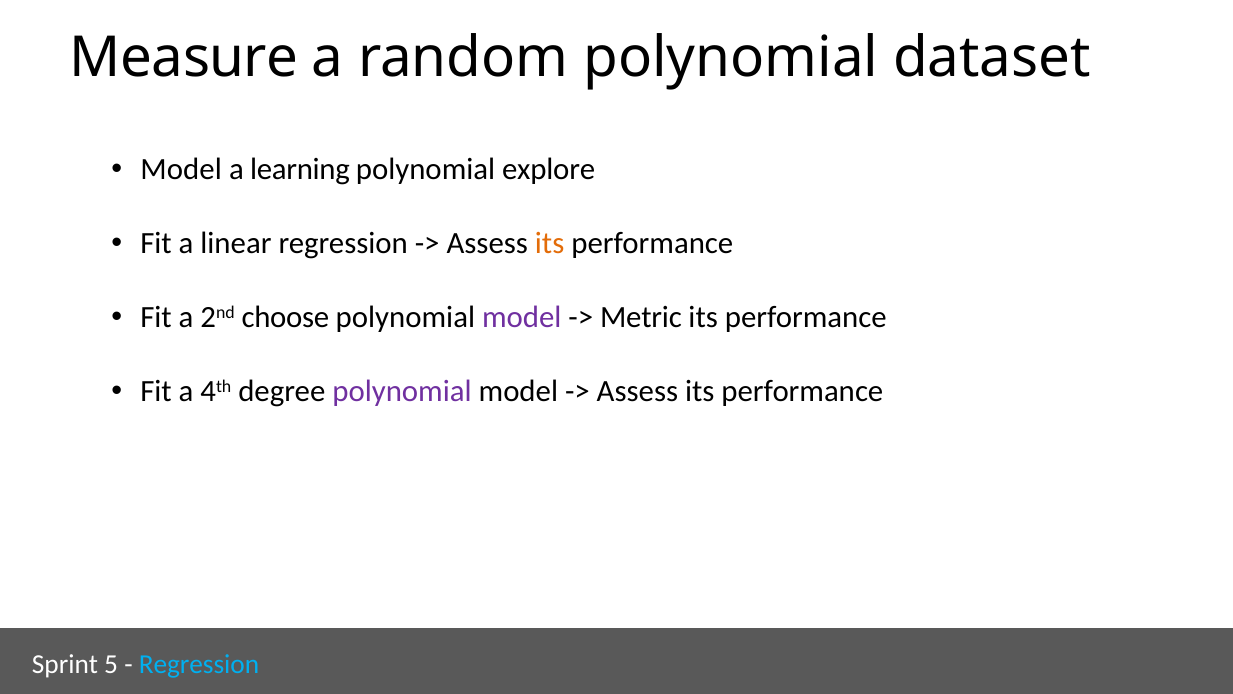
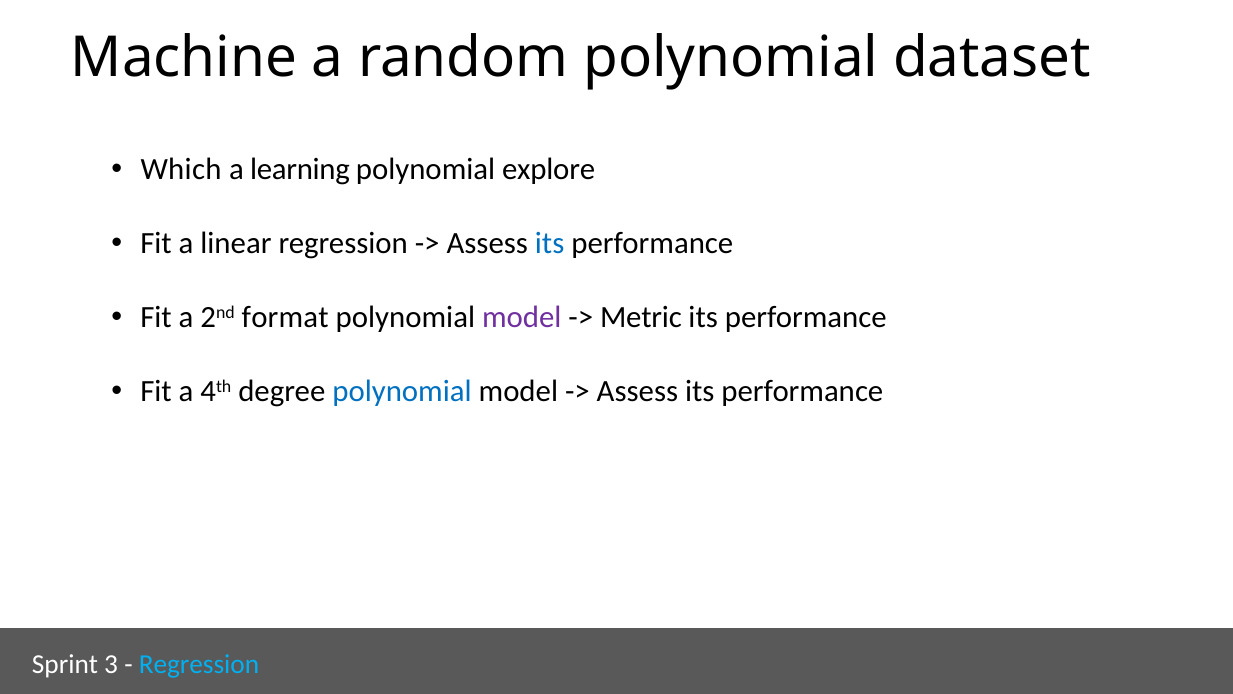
Measure: Measure -> Machine
Model at (181, 169): Model -> Which
its at (550, 243) colour: orange -> blue
choose: choose -> format
polynomial at (402, 391) colour: purple -> blue
5: 5 -> 3
